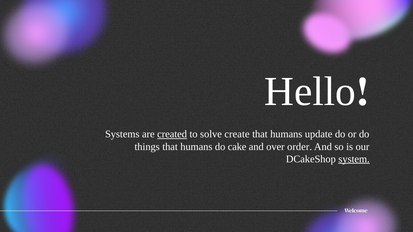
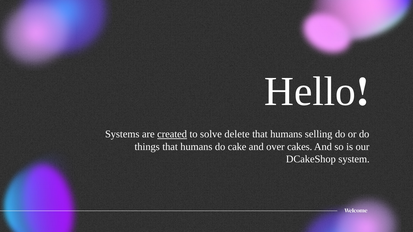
create: create -> delete
update: update -> selling
order: order -> cakes
system underline: present -> none
